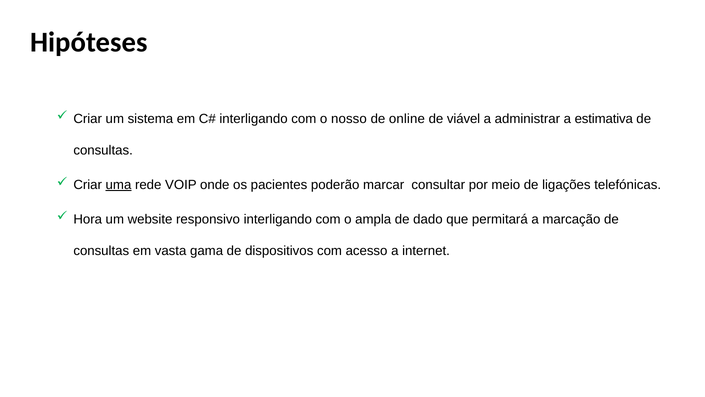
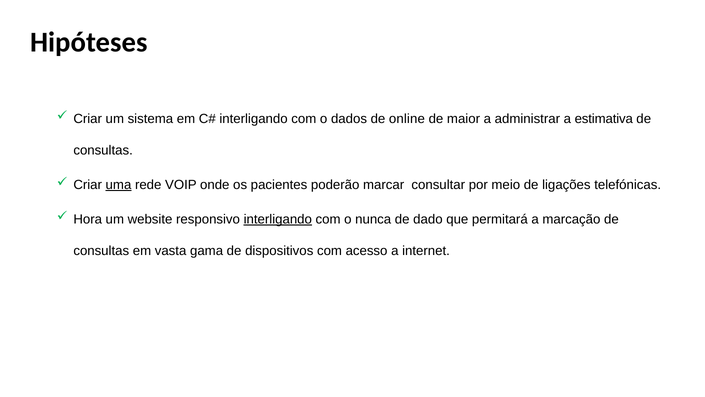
nosso: nosso -> dados
viável: viável -> maior
interligando at (278, 219) underline: none -> present
ampla: ampla -> nunca
